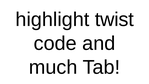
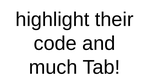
twist: twist -> their
